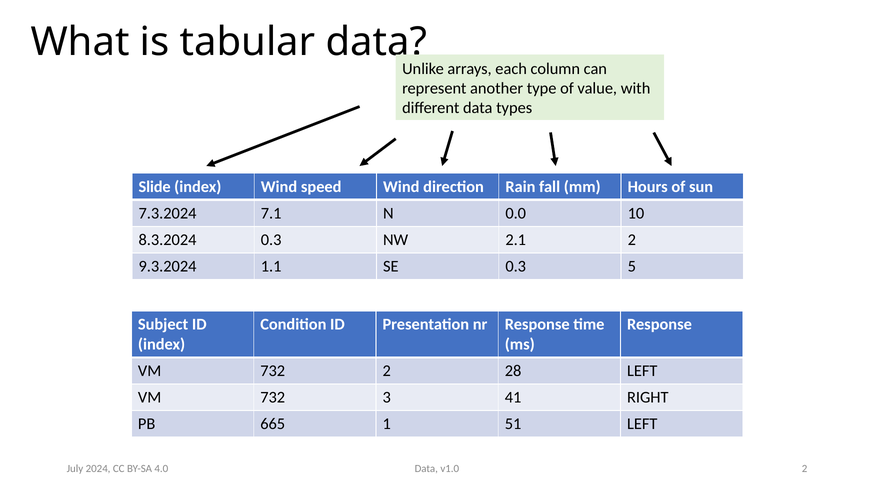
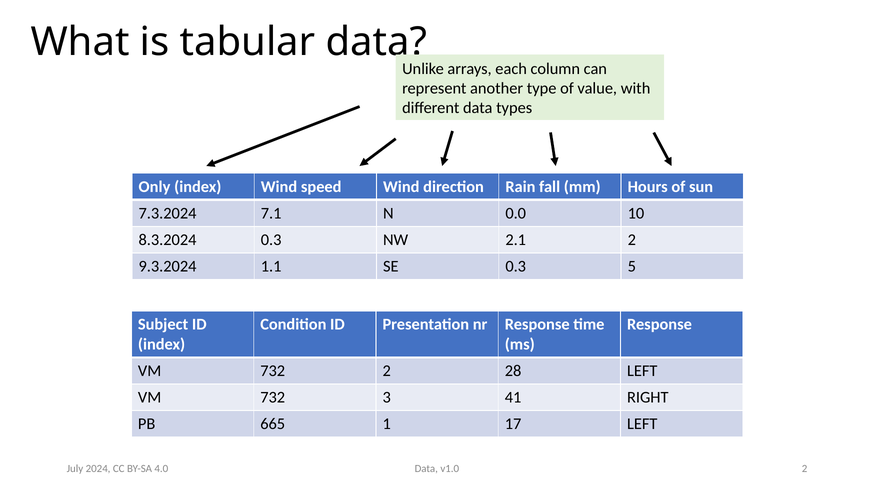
Slide: Slide -> Only
51: 51 -> 17
